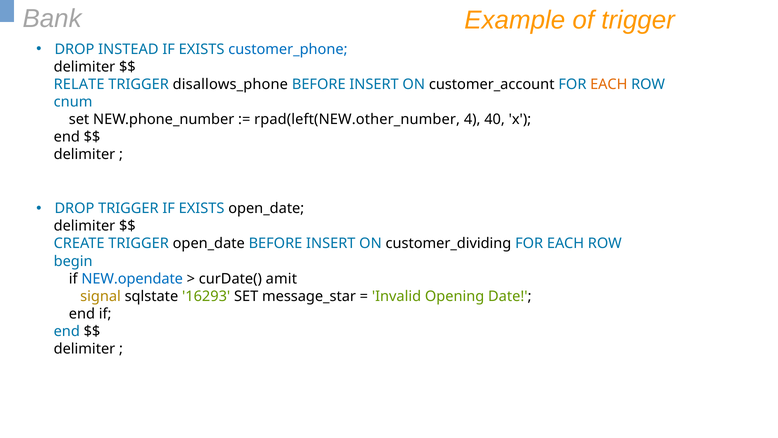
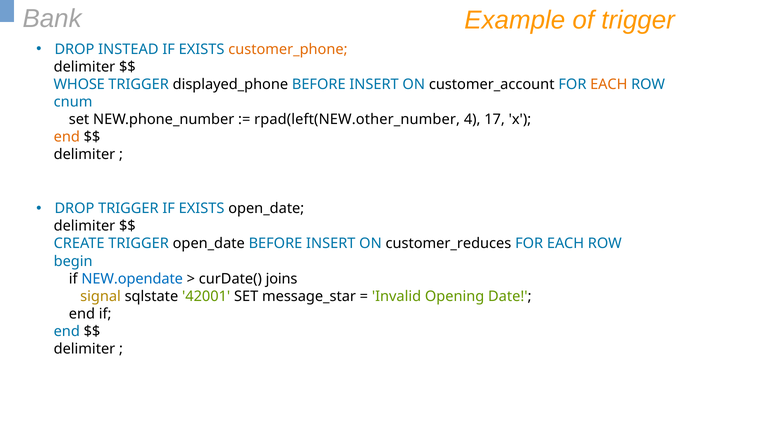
customer_phone colour: blue -> orange
RELATE: RELATE -> WHOSE
disallows_phone: disallows_phone -> displayed_phone
40: 40 -> 17
end at (67, 137) colour: black -> orange
customer_dividing: customer_dividing -> customer_reduces
amit: amit -> joins
16293: 16293 -> 42001
